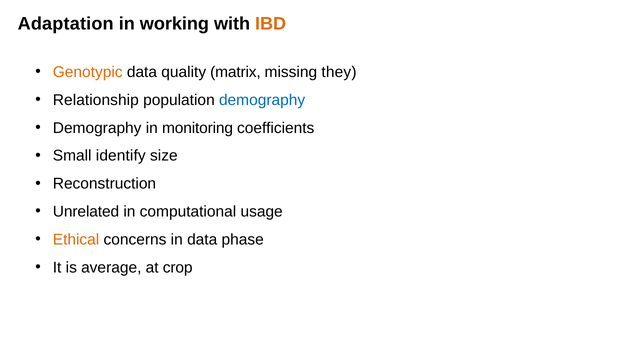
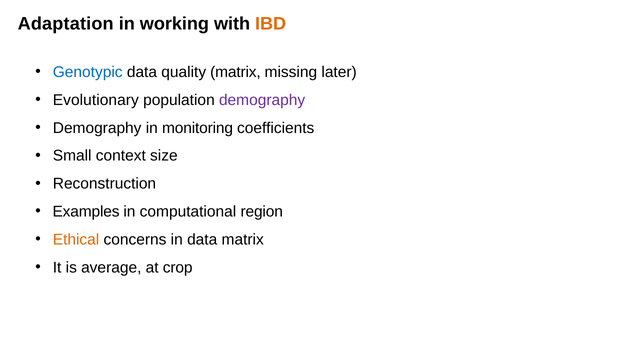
Genotypic colour: orange -> blue
they: they -> later
Relationship: Relationship -> Evolutionary
demography at (262, 100) colour: blue -> purple
identify: identify -> context
Unrelated: Unrelated -> Examples
usage: usage -> region
data phase: phase -> matrix
